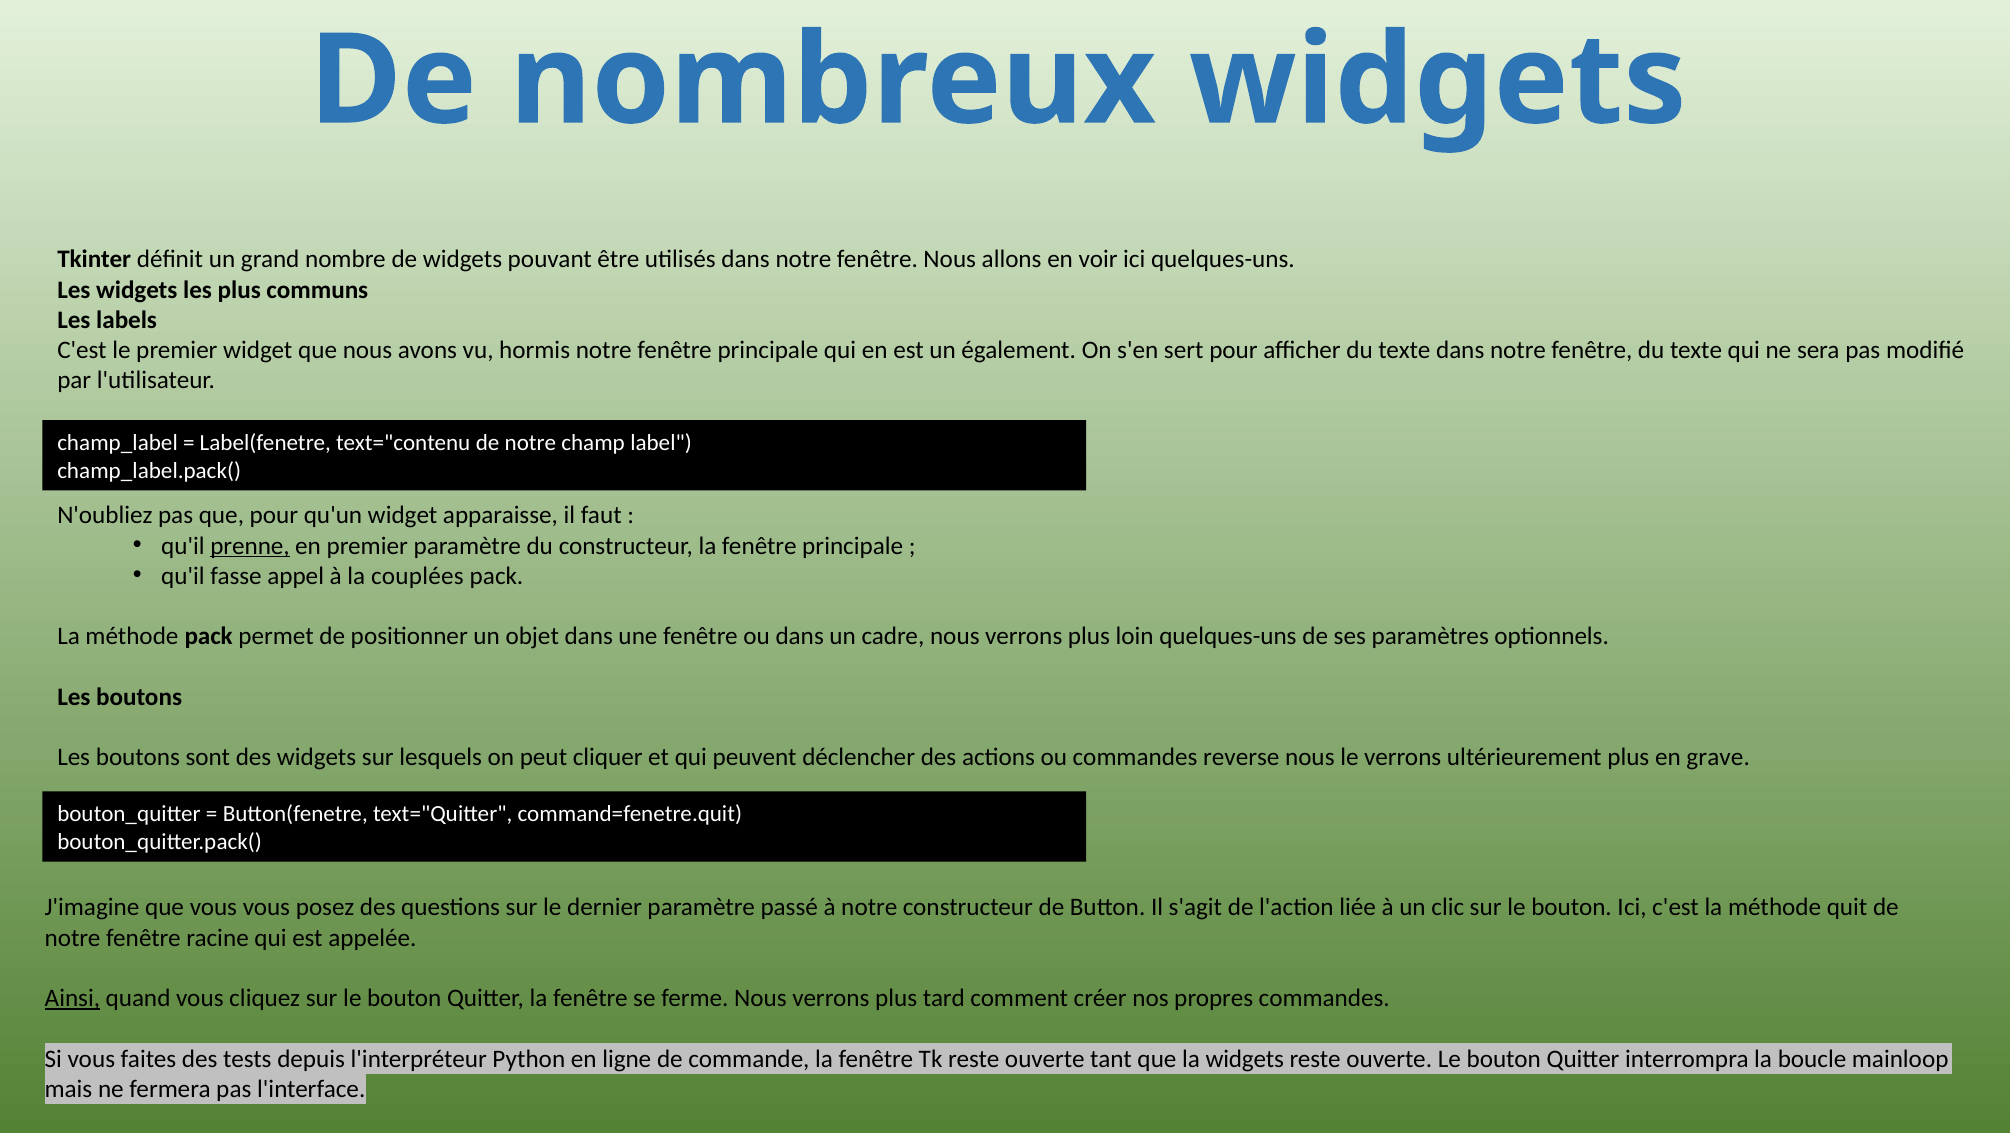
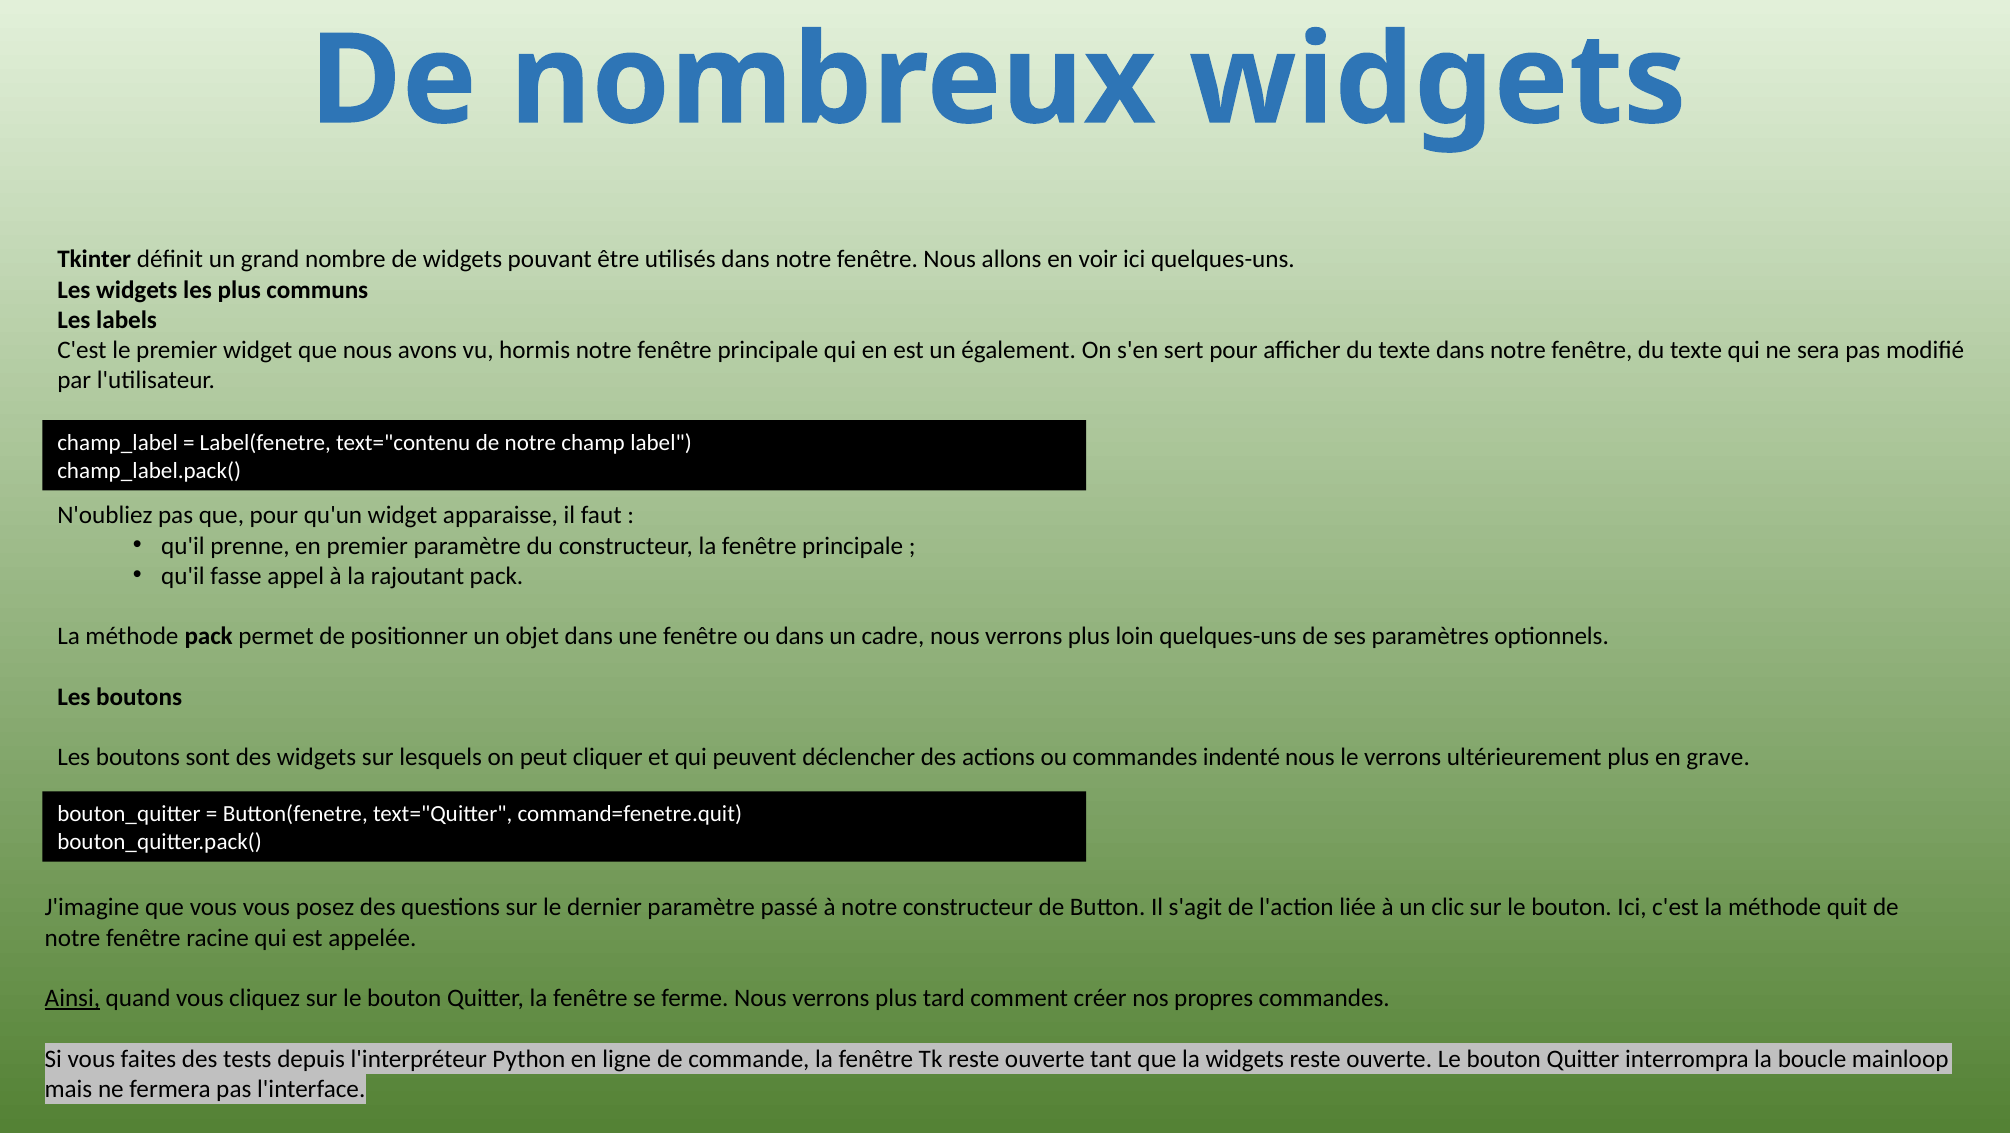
prenne underline: present -> none
couplées: couplées -> rajoutant
reverse: reverse -> indenté
